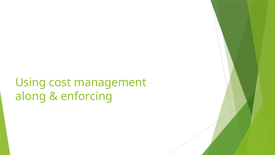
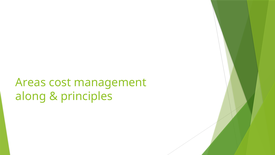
Using: Using -> Areas
enforcing: enforcing -> principles
